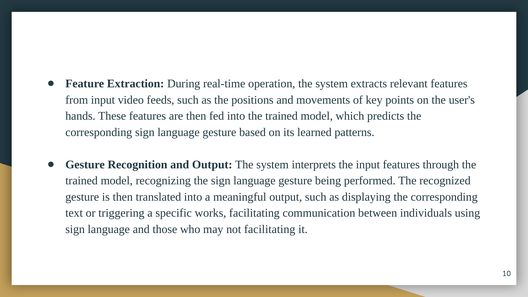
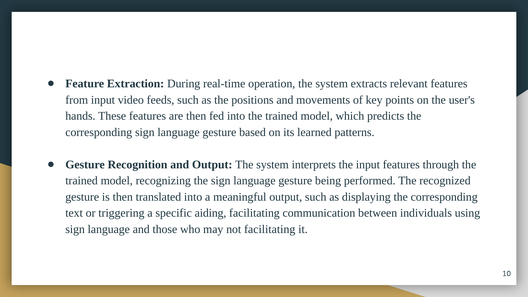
works: works -> aiding
